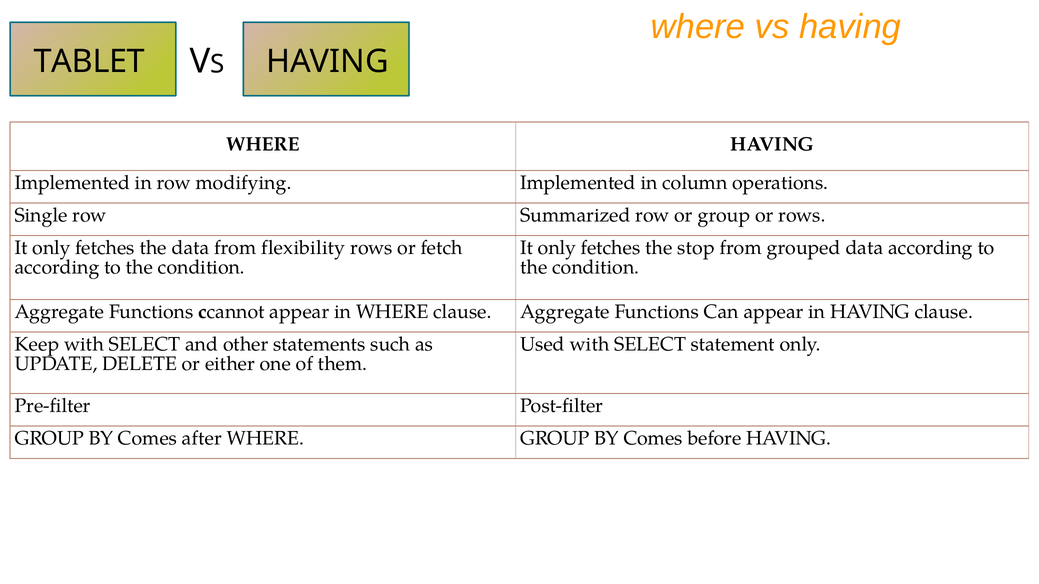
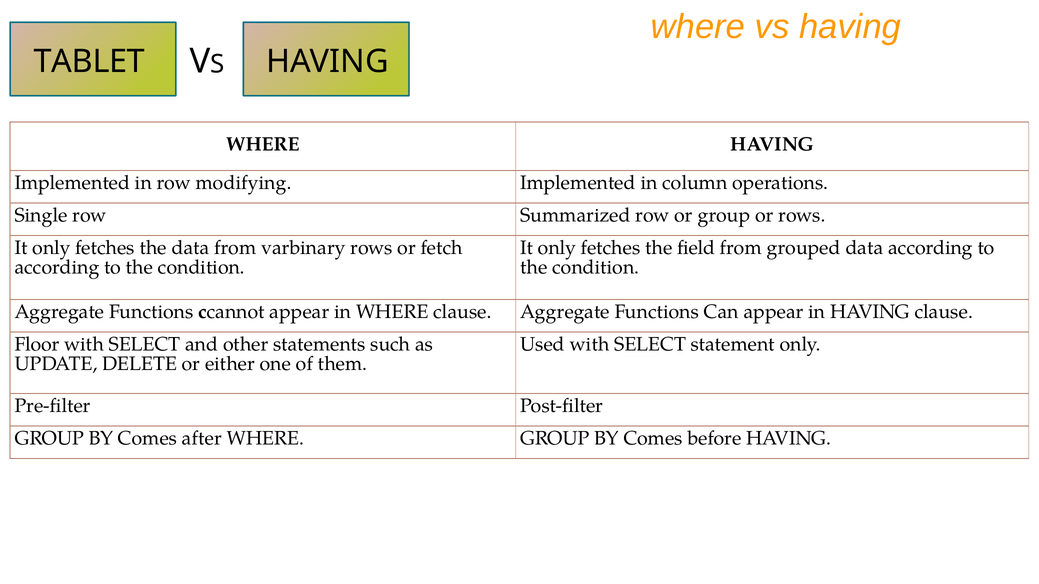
flexibility: flexibility -> varbinary
stop: stop -> field
Keep: Keep -> Floor
